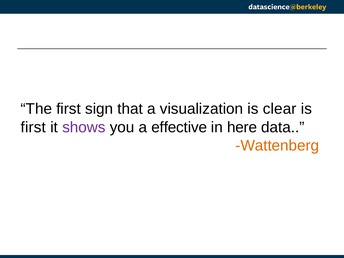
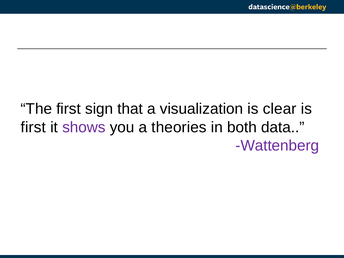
effective: effective -> theories
here: here -> both
Wattenberg colour: orange -> purple
